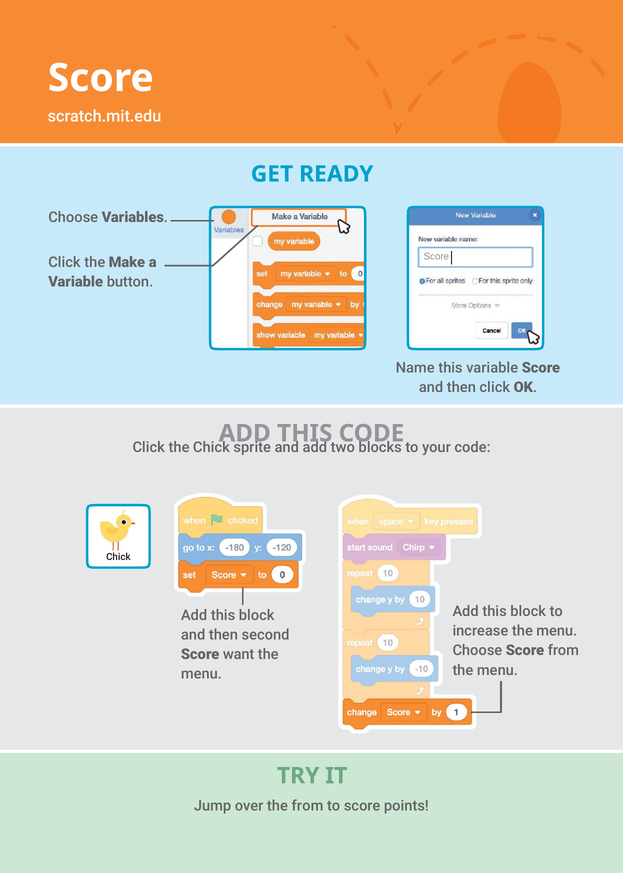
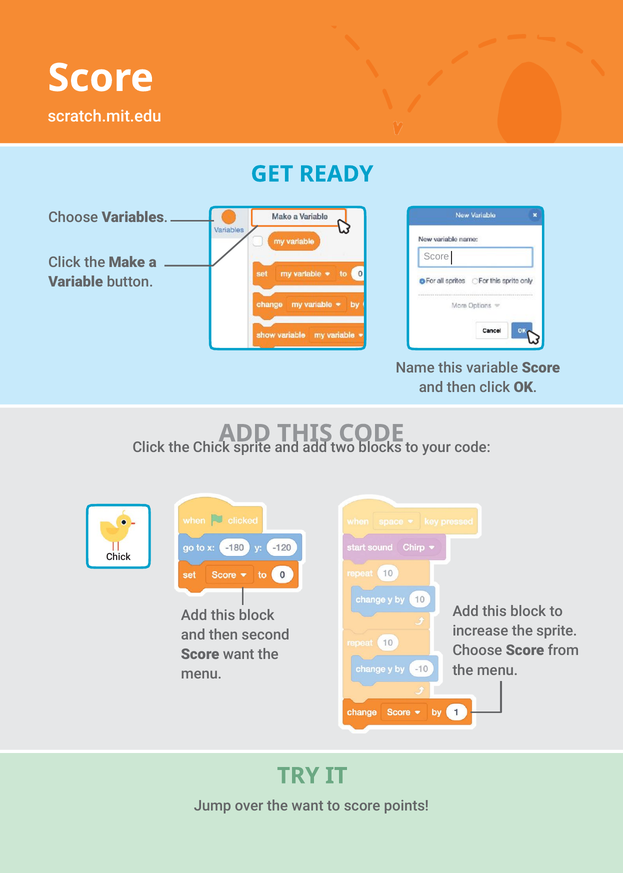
increase the menu: menu -> sprite
the from: from -> want
